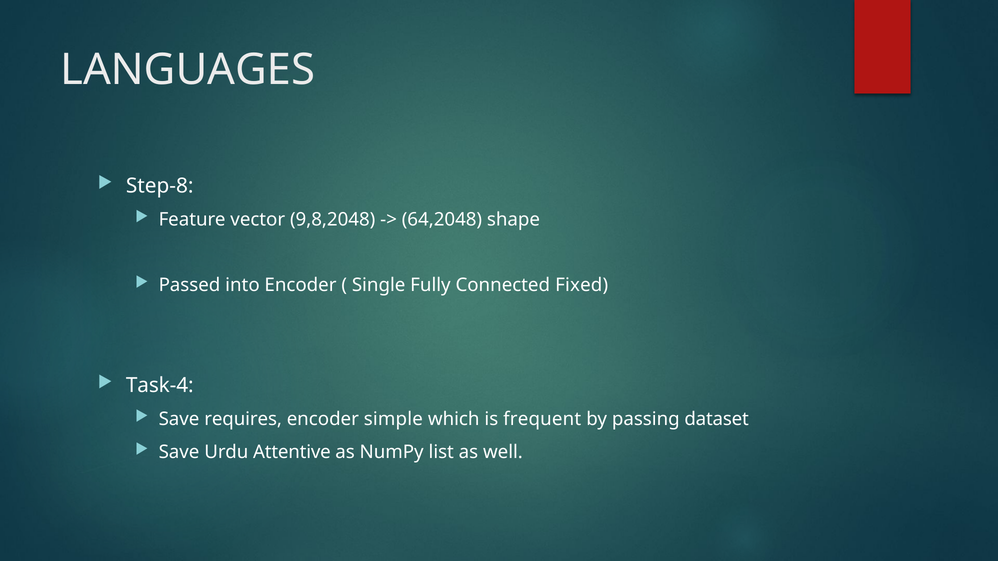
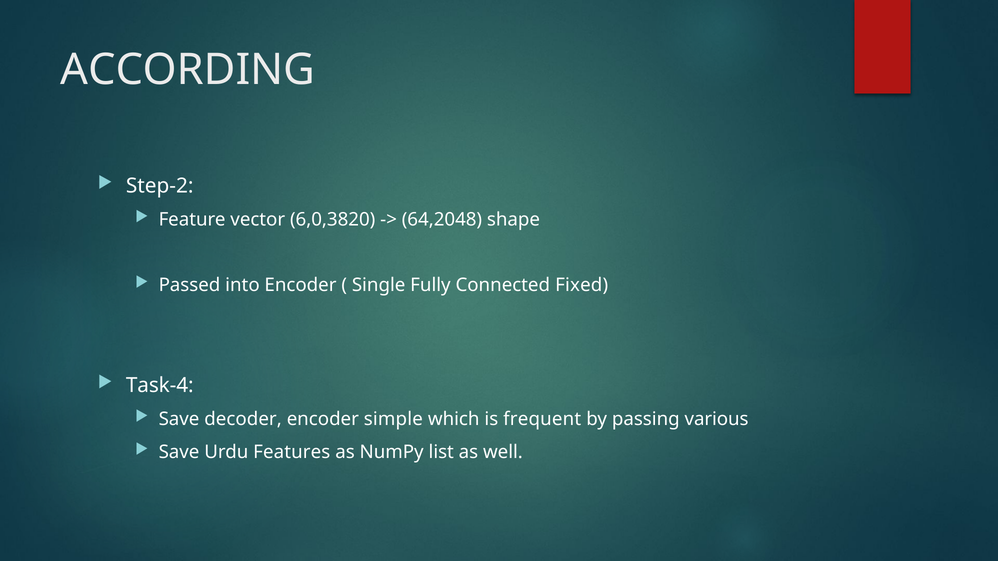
LANGUAGES: LANGUAGES -> ACCORDING
Step-8: Step-8 -> Step-2
9,8,2048: 9,8,2048 -> 6,0,3820
requires: requires -> decoder
dataset: dataset -> various
Attentive: Attentive -> Features
